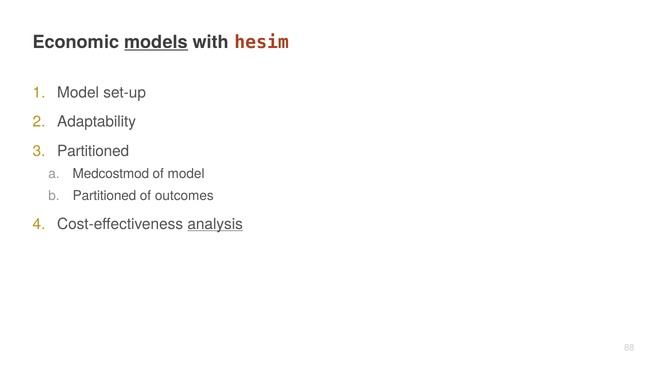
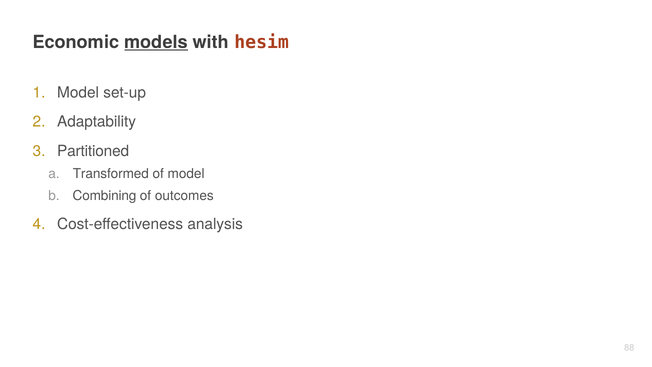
Medcostmod: Medcostmod -> Transformed
Partitioned at (104, 196): Partitioned -> Combining
analysis underline: present -> none
